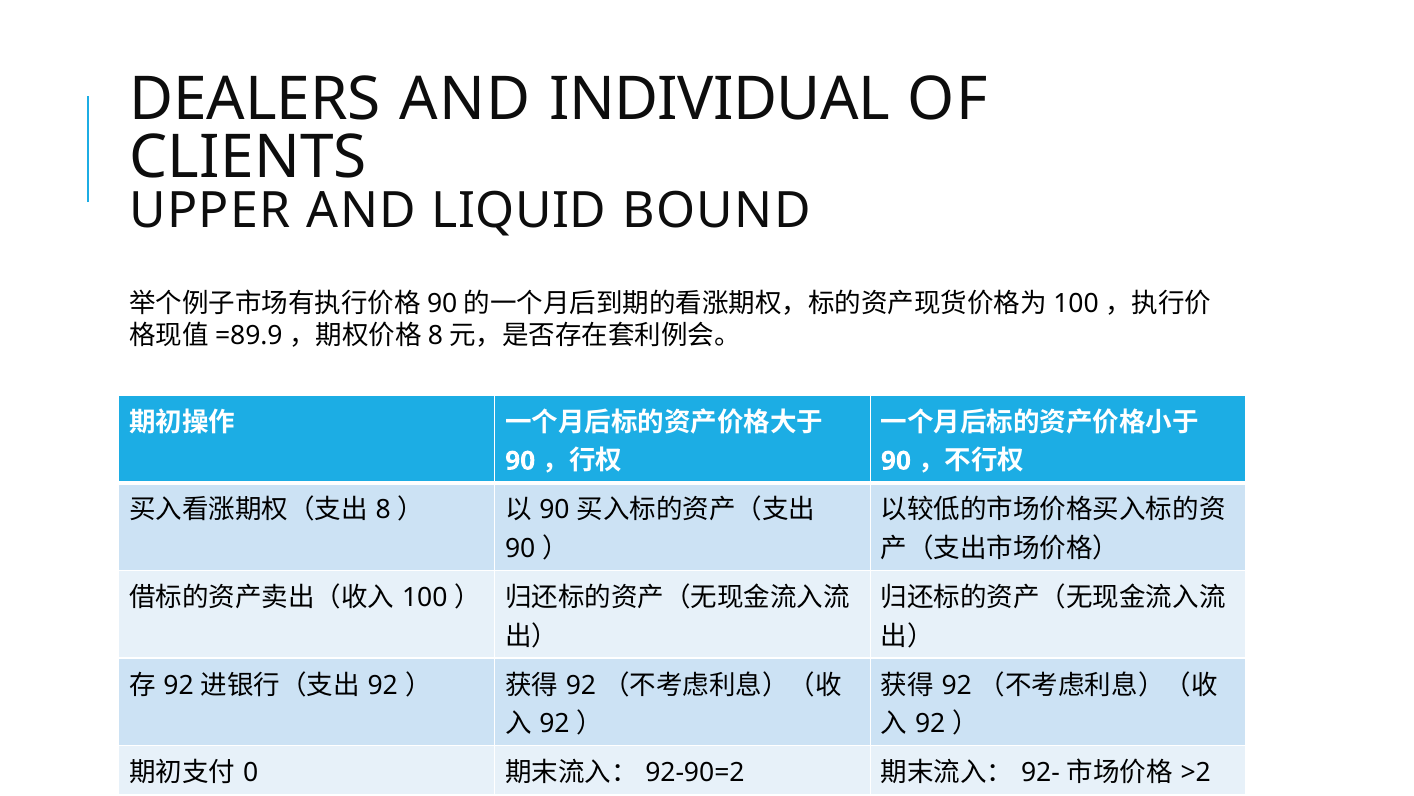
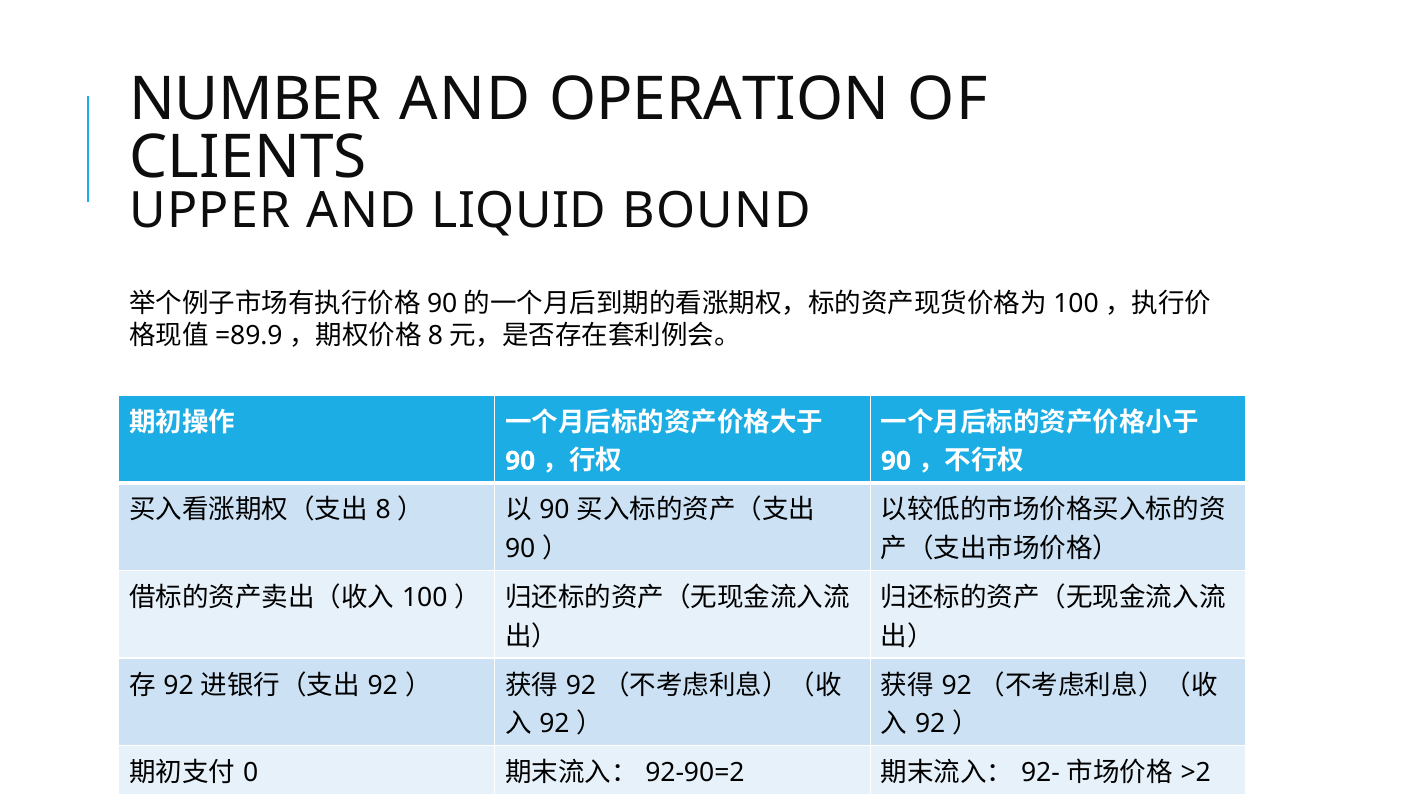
DEALERS: DEALERS -> NUMBER
INDIVIDUAL: INDIVIDUAL -> OPERATION
